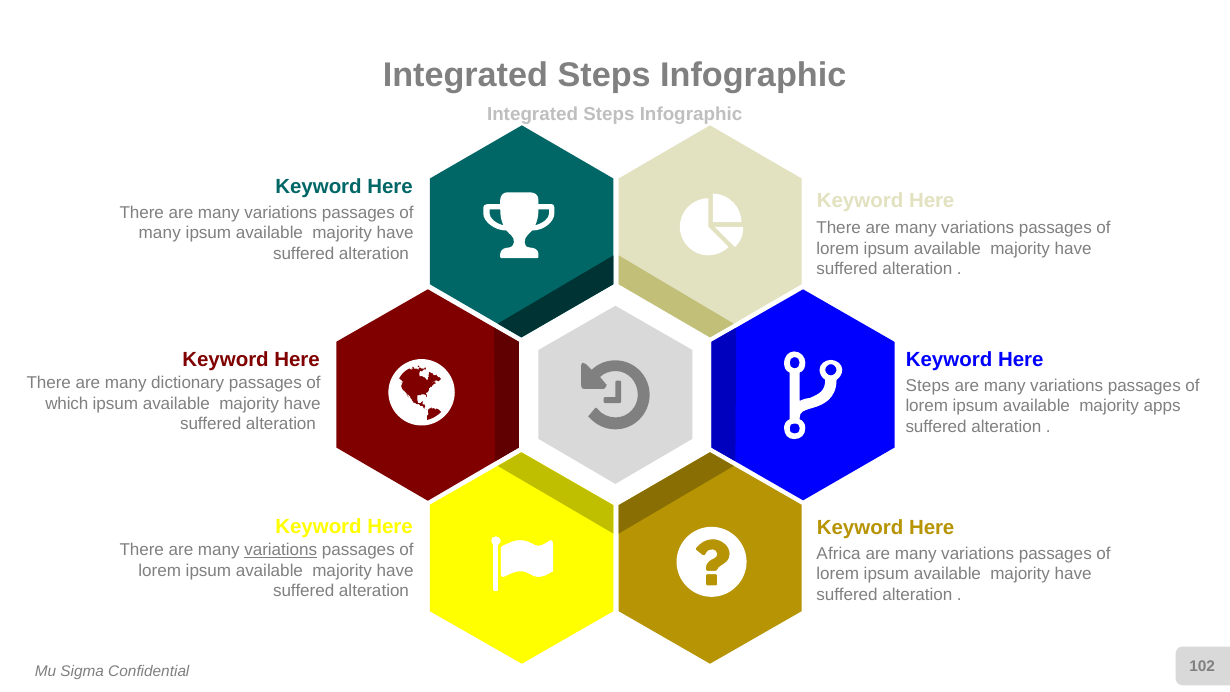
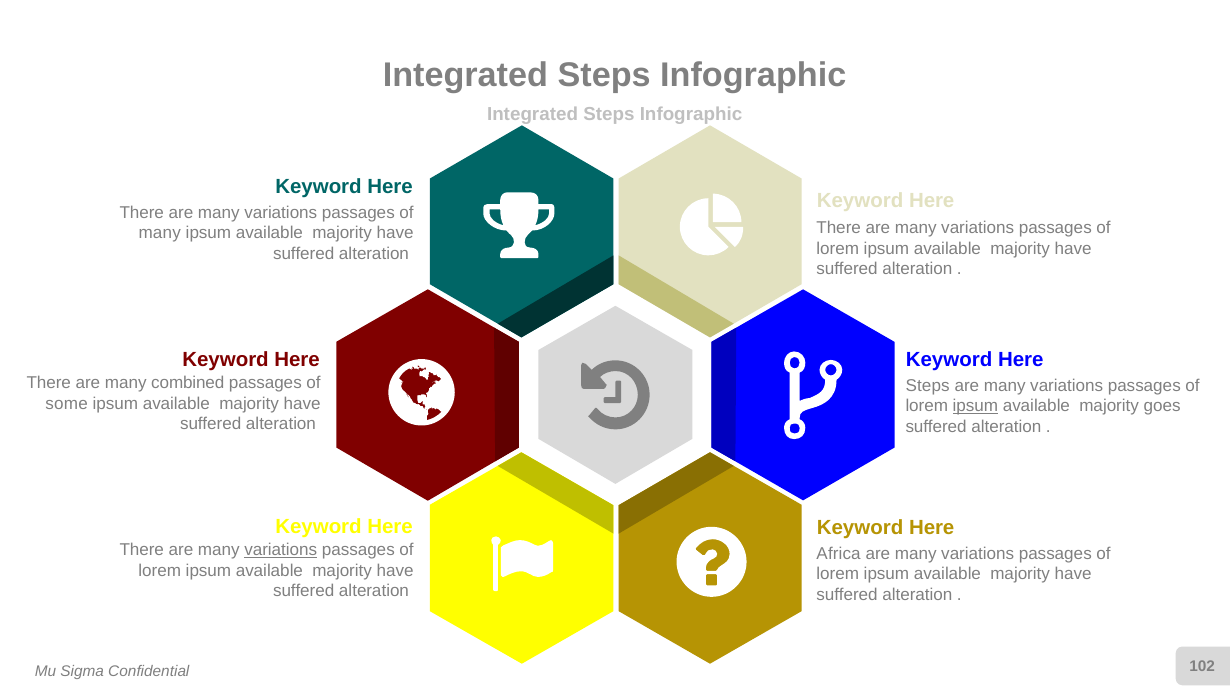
dictionary: dictionary -> combined
which: which -> some
ipsum at (975, 406) underline: none -> present
apps: apps -> goes
